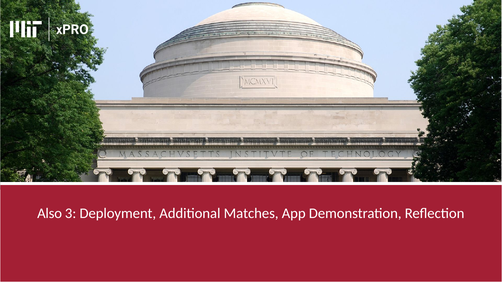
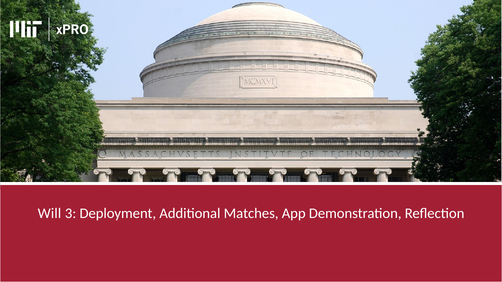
Also: Also -> Will
